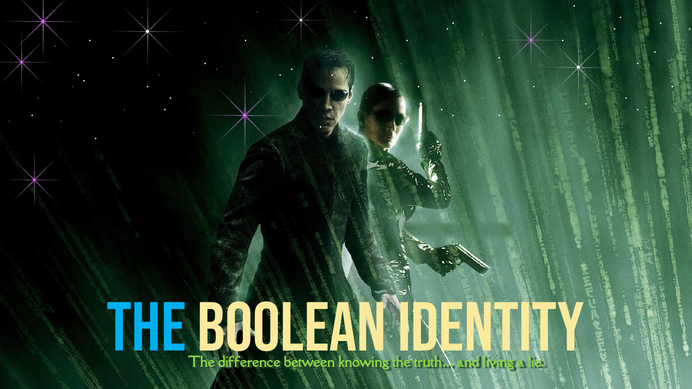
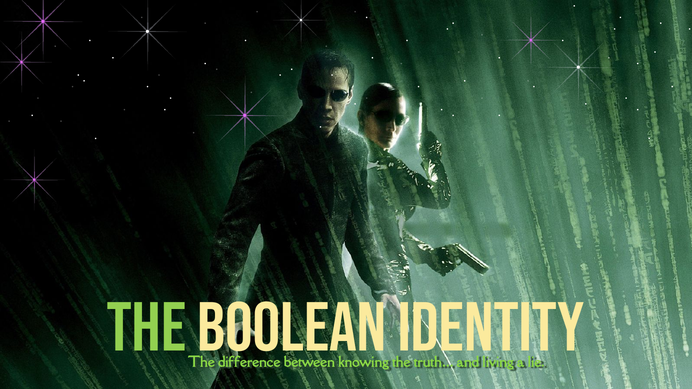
The at (146, 328) colour: light blue -> light green
